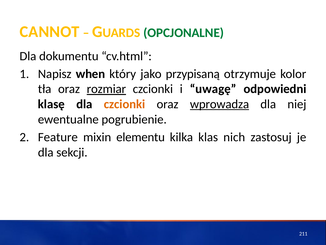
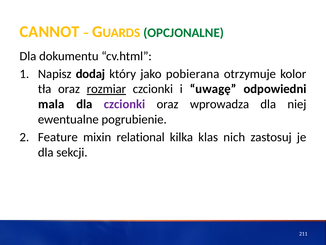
when: when -> dodaj
przypisaną: przypisaną -> pobierana
klasę: klasę -> mala
czcionki at (125, 104) colour: orange -> purple
wprowadza underline: present -> none
elementu: elementu -> relational
